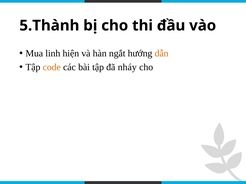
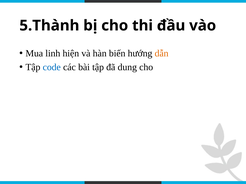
ngắt: ngắt -> biến
code colour: orange -> blue
nháy: nháy -> dung
